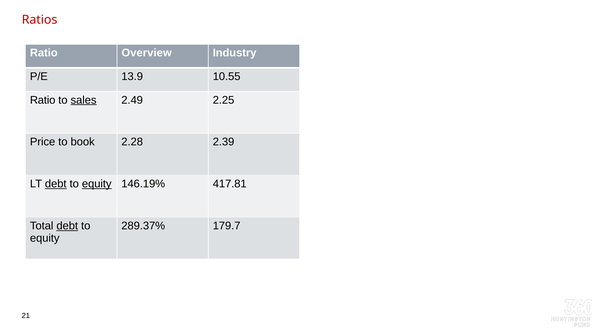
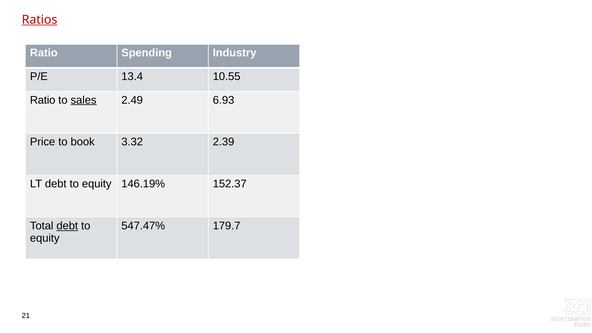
Ratios underline: none -> present
Overview: Overview -> Spending
13.9: 13.9 -> 13.4
2.25: 2.25 -> 6.93
2.28: 2.28 -> 3.32
debt at (56, 184) underline: present -> none
equity at (97, 184) underline: present -> none
417.81: 417.81 -> 152.37
289.37%: 289.37% -> 547.47%
